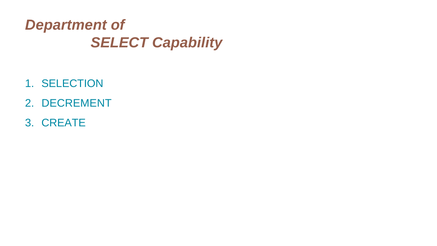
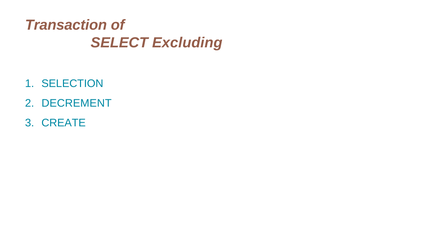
Department: Department -> Transaction
Capability: Capability -> Excluding
